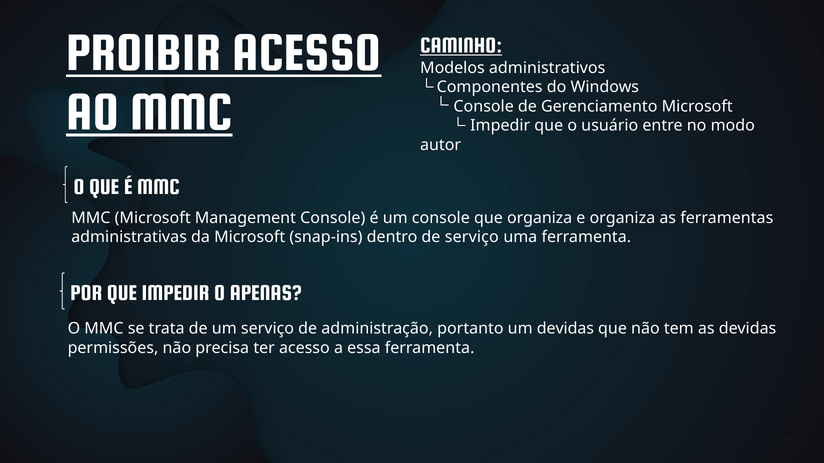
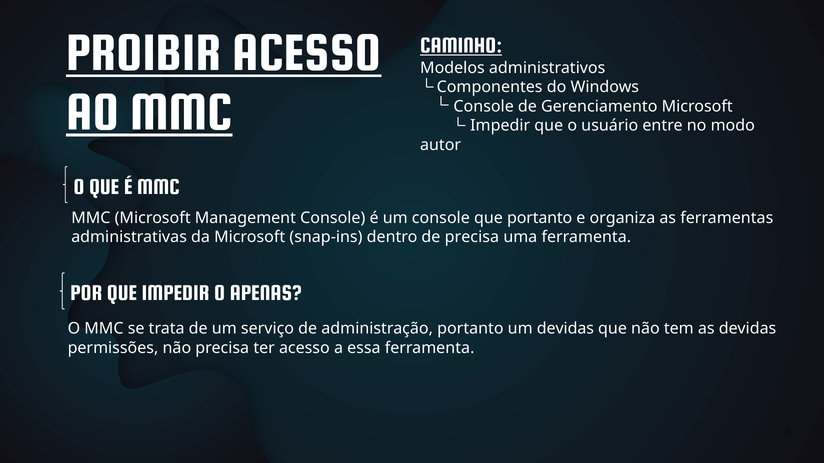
que organiza: organiza -> portanto
de serviço: serviço -> precisa
